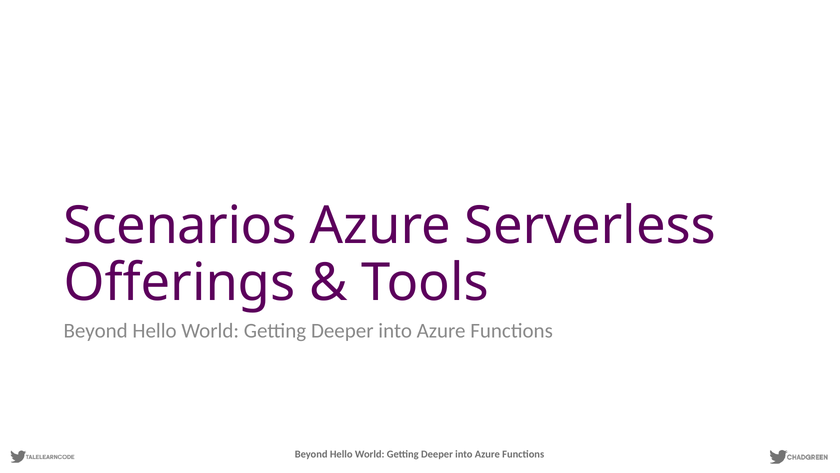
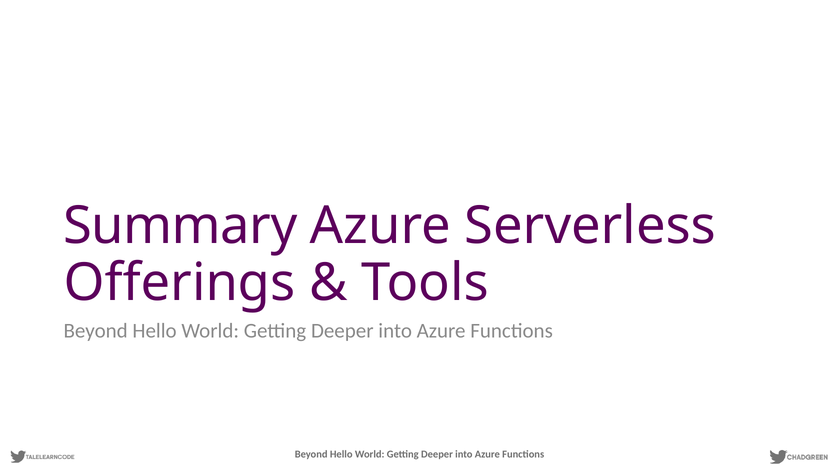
Scenarios: Scenarios -> Summary
